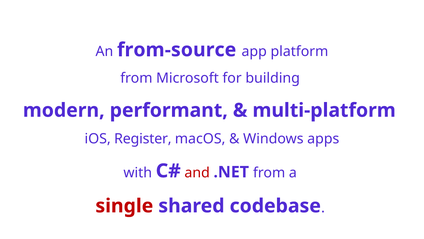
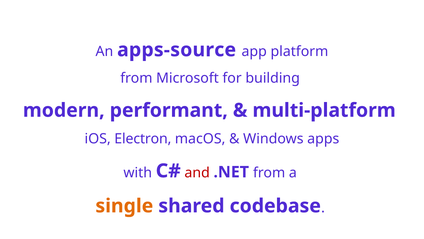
from-source: from-source -> apps-source
Register: Register -> Electron
single colour: red -> orange
